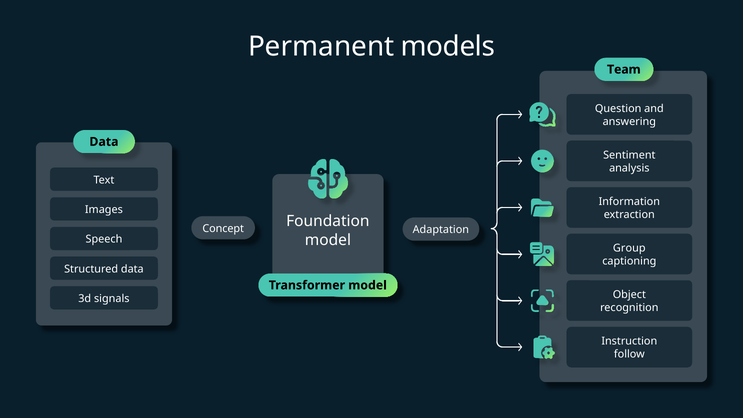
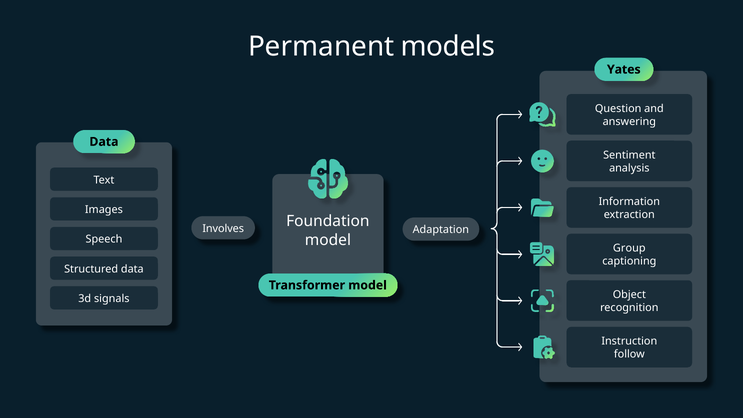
Team: Team -> Yates
Concept: Concept -> Involves
